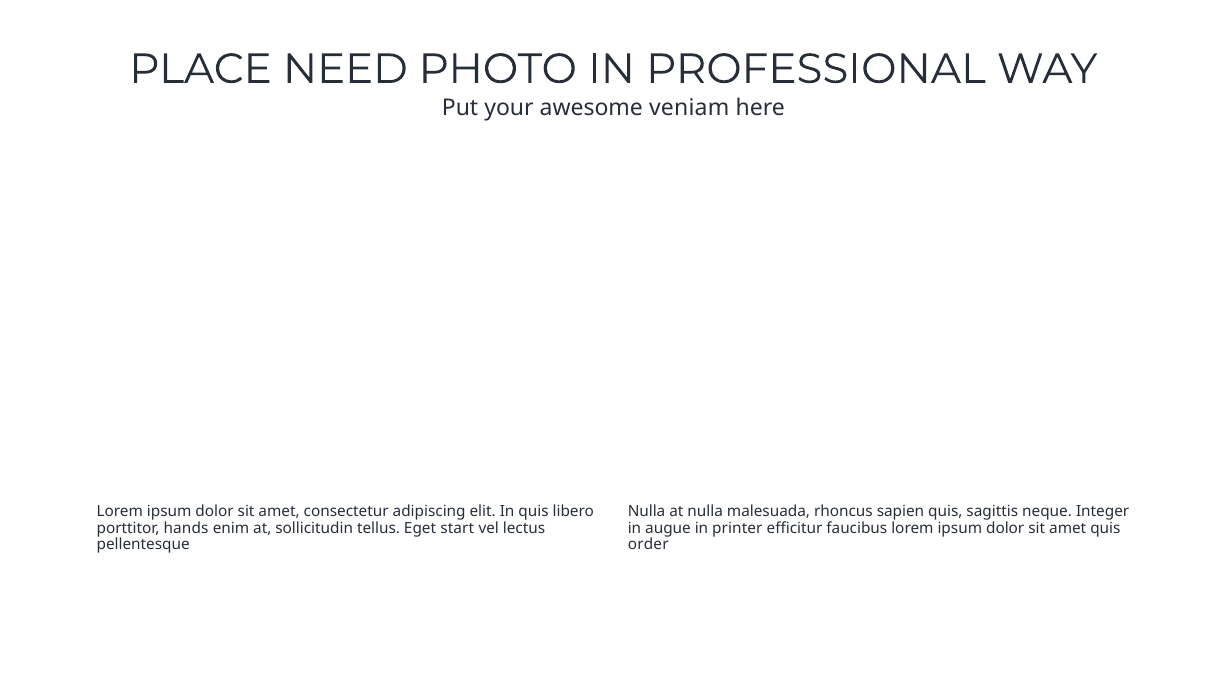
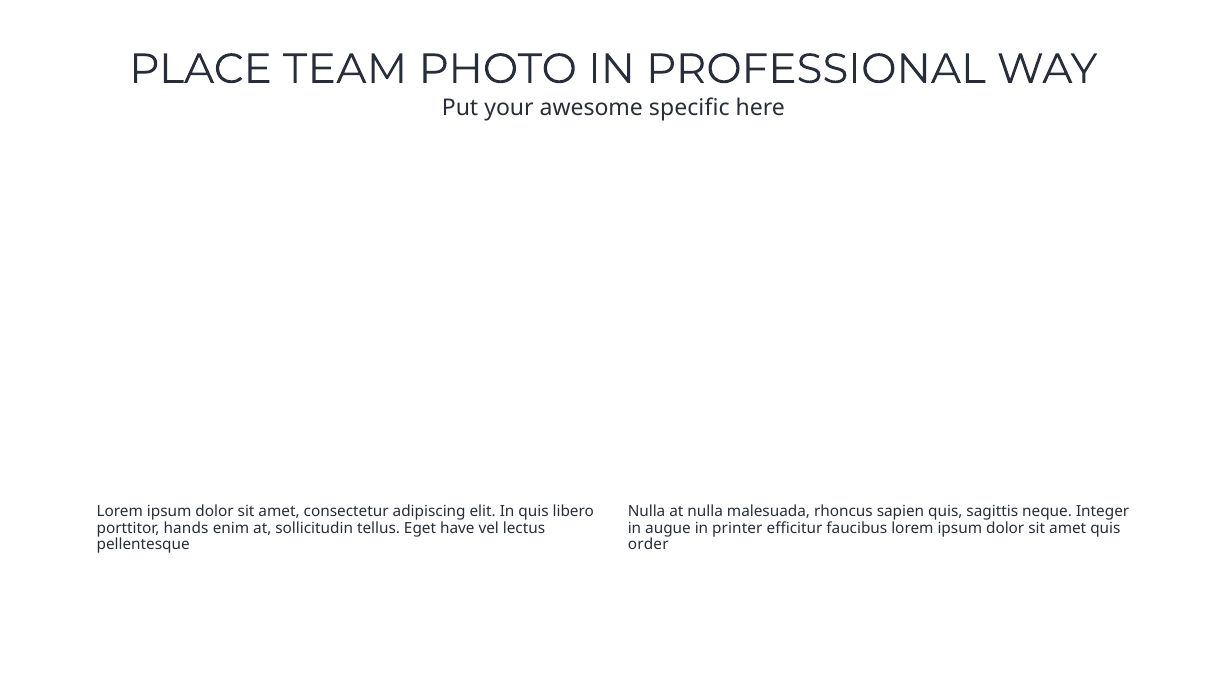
NEED: NEED -> TEAM
veniam: veniam -> specific
start: start -> have
